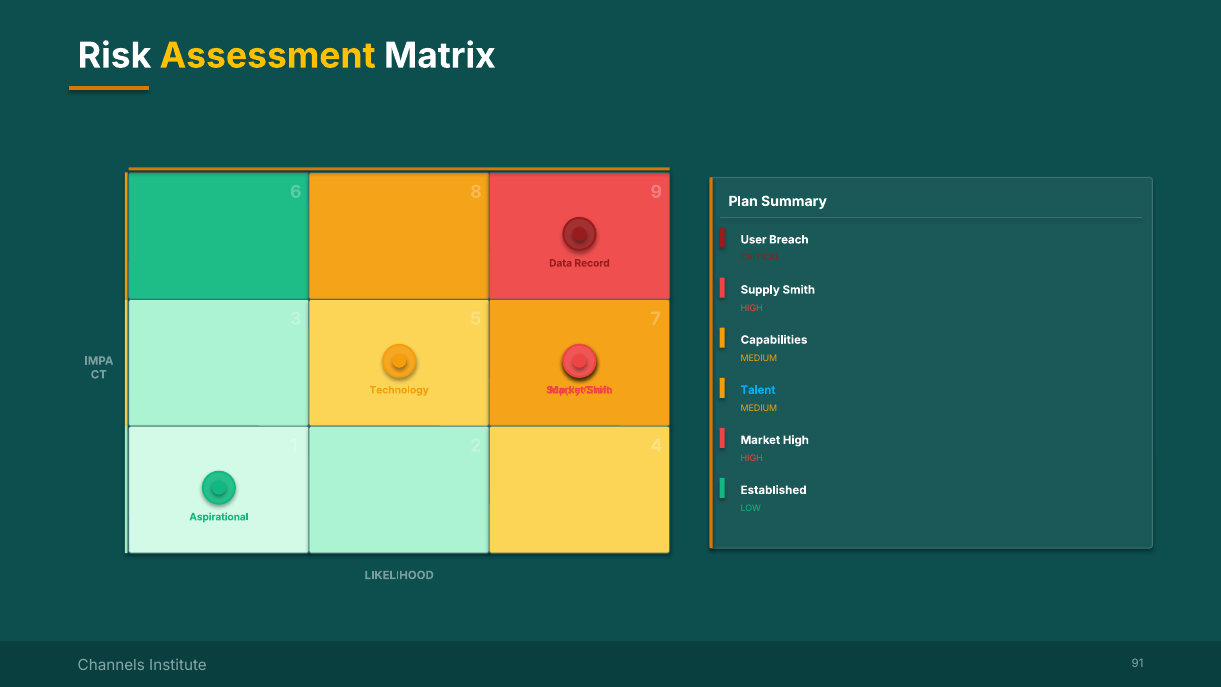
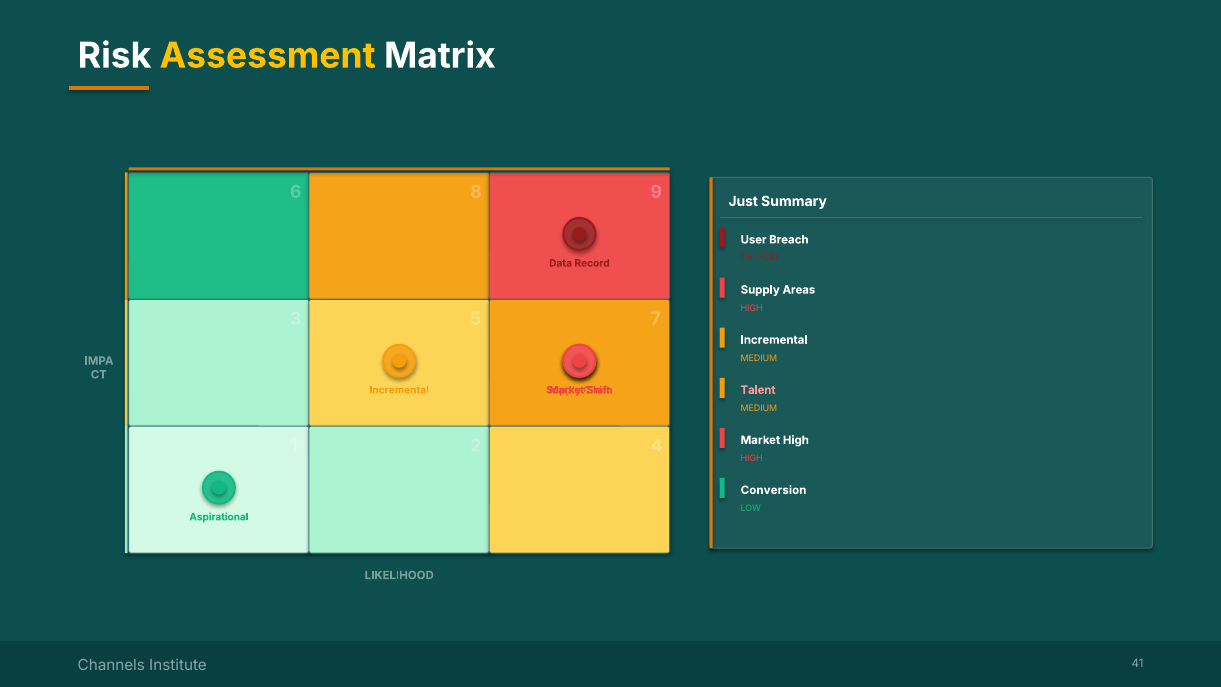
Plan: Plan -> Just
Smith: Smith -> Areas
Capabilities at (774, 340): Capabilities -> Incremental
Talent at (758, 390) colour: light blue -> pink
Technology at (399, 390): Technology -> Incremental
Established: Established -> Conversion
91: 91 -> 41
